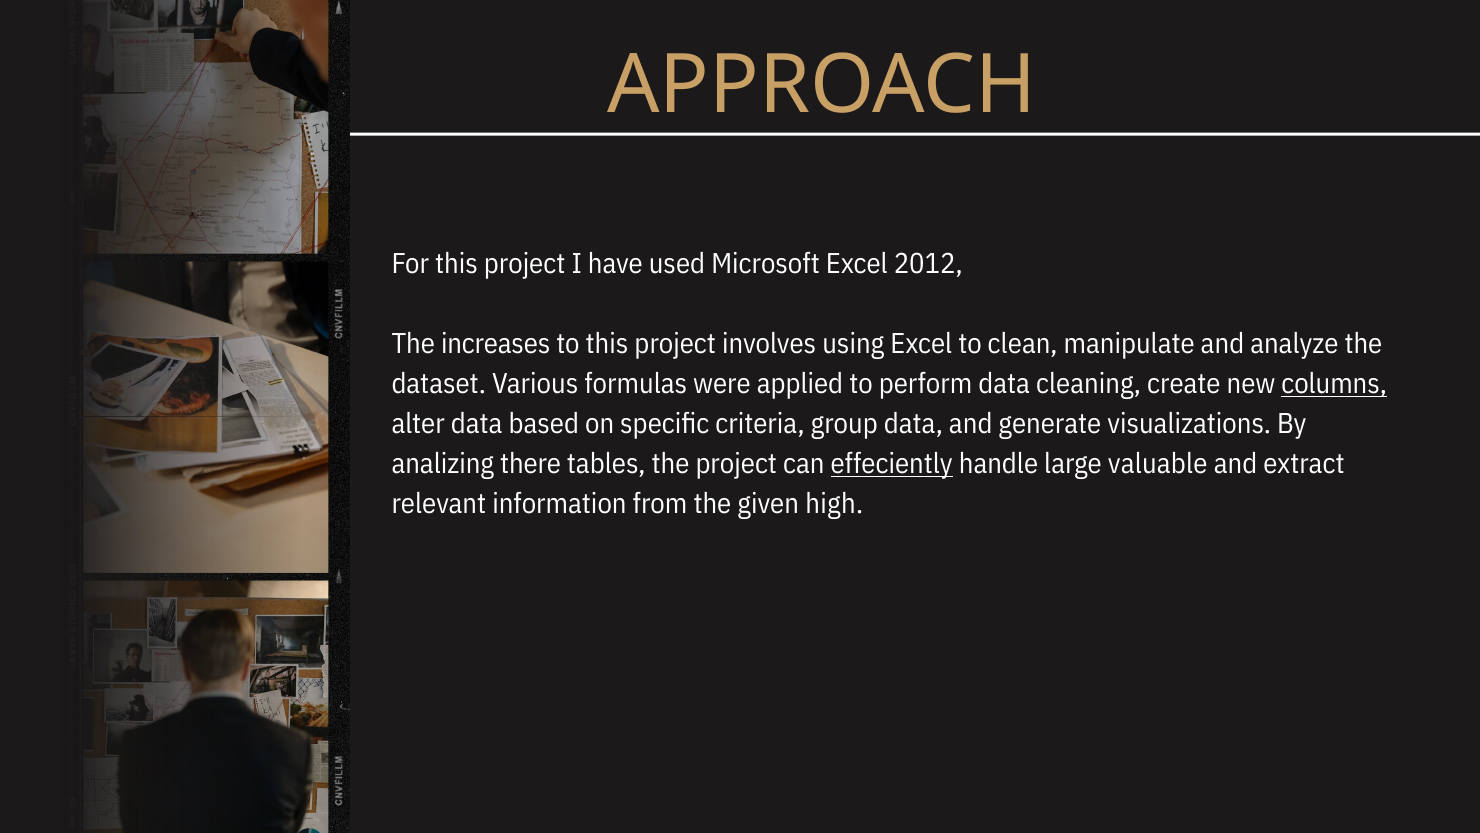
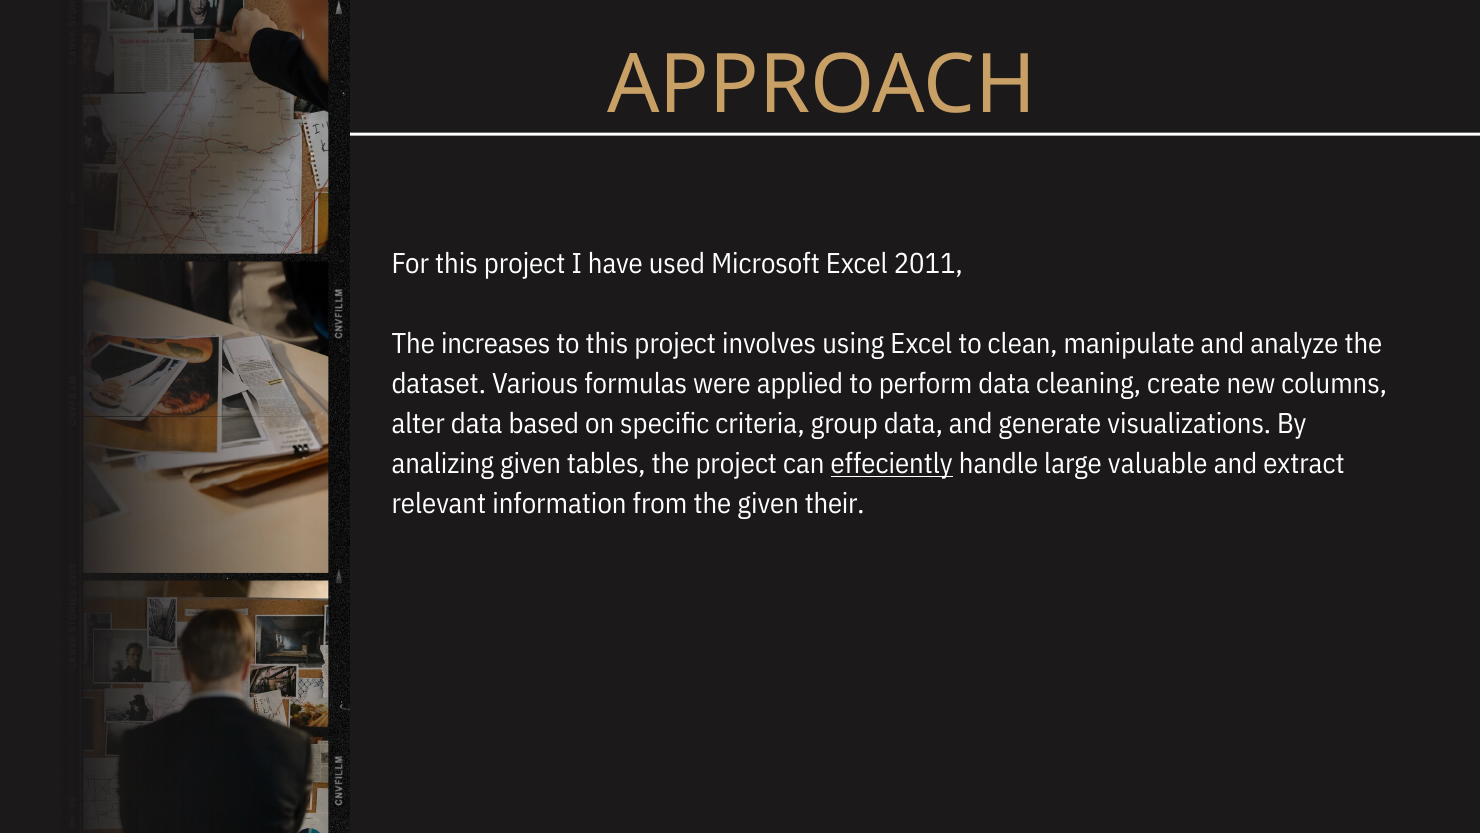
2012: 2012 -> 2011
columns underline: present -> none
analizing there: there -> given
high: high -> their
